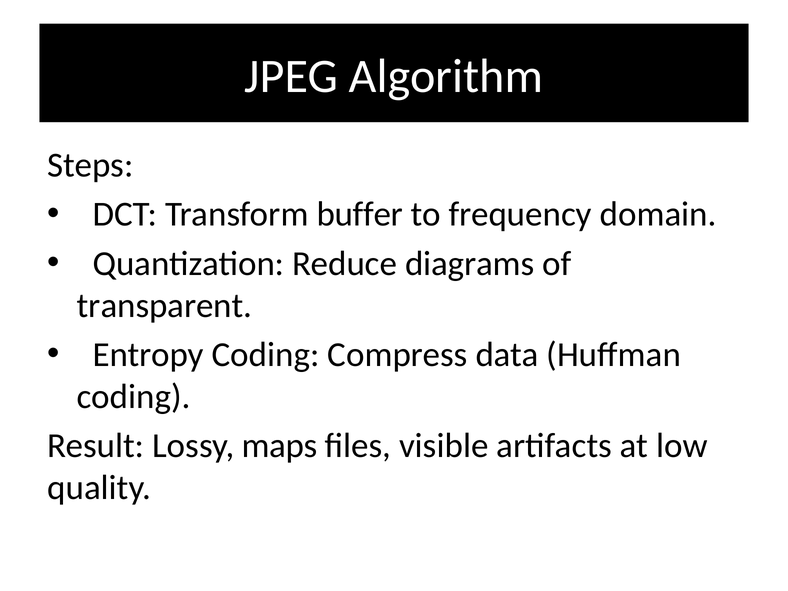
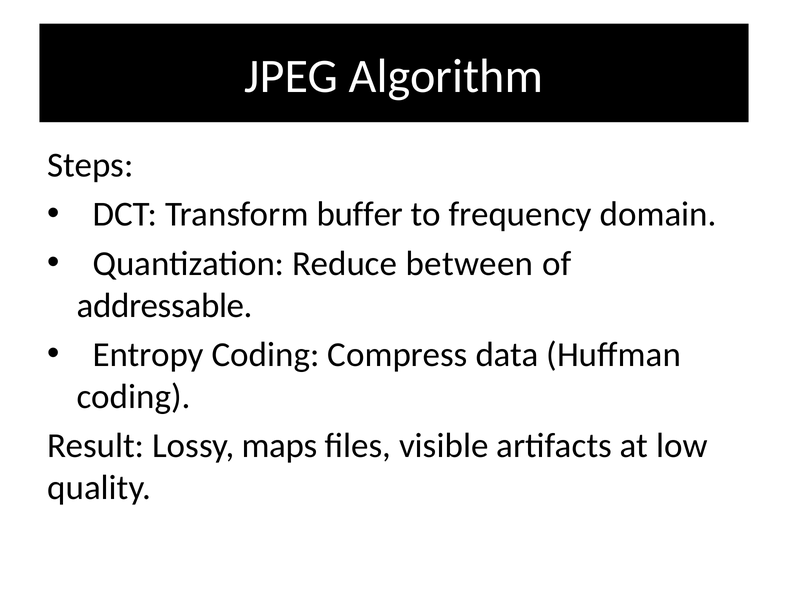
diagrams: diagrams -> between
transparent: transparent -> addressable
